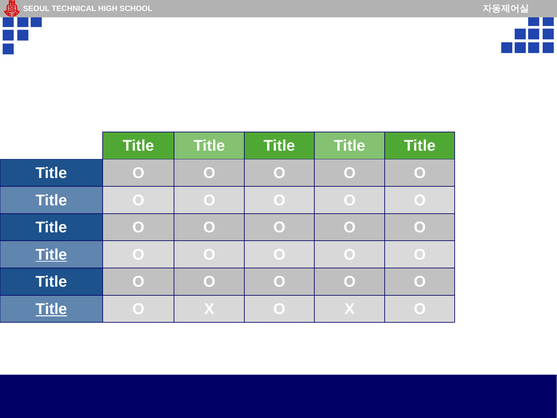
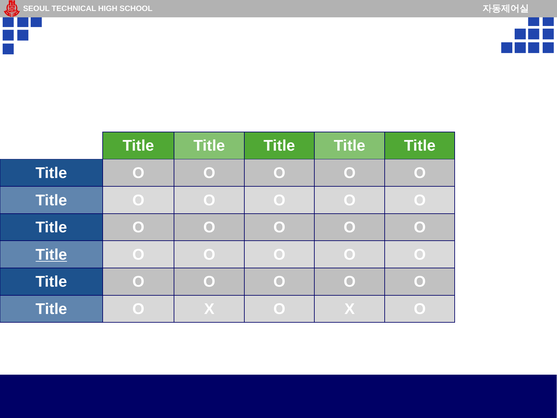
Title at (51, 309) underline: present -> none
